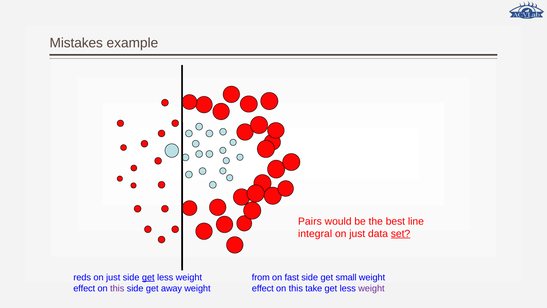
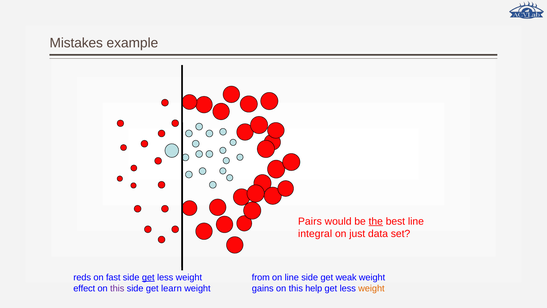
the underline: none -> present
set underline: present -> none
reds on just: just -> fast
on fast: fast -> line
small: small -> weak
away: away -> learn
effect at (263, 288): effect -> gains
take: take -> help
weight at (371, 288) colour: purple -> orange
